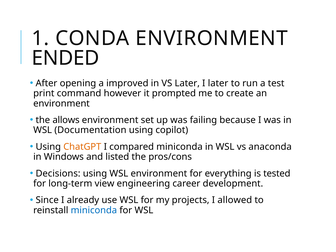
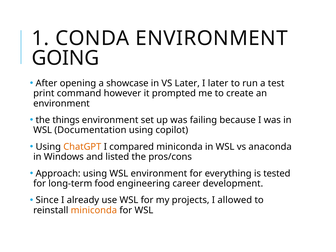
ENDED: ENDED -> GOING
improved: improved -> showcase
allows: allows -> things
Decisions: Decisions -> Approach
view: view -> food
miniconda at (94, 210) colour: blue -> orange
